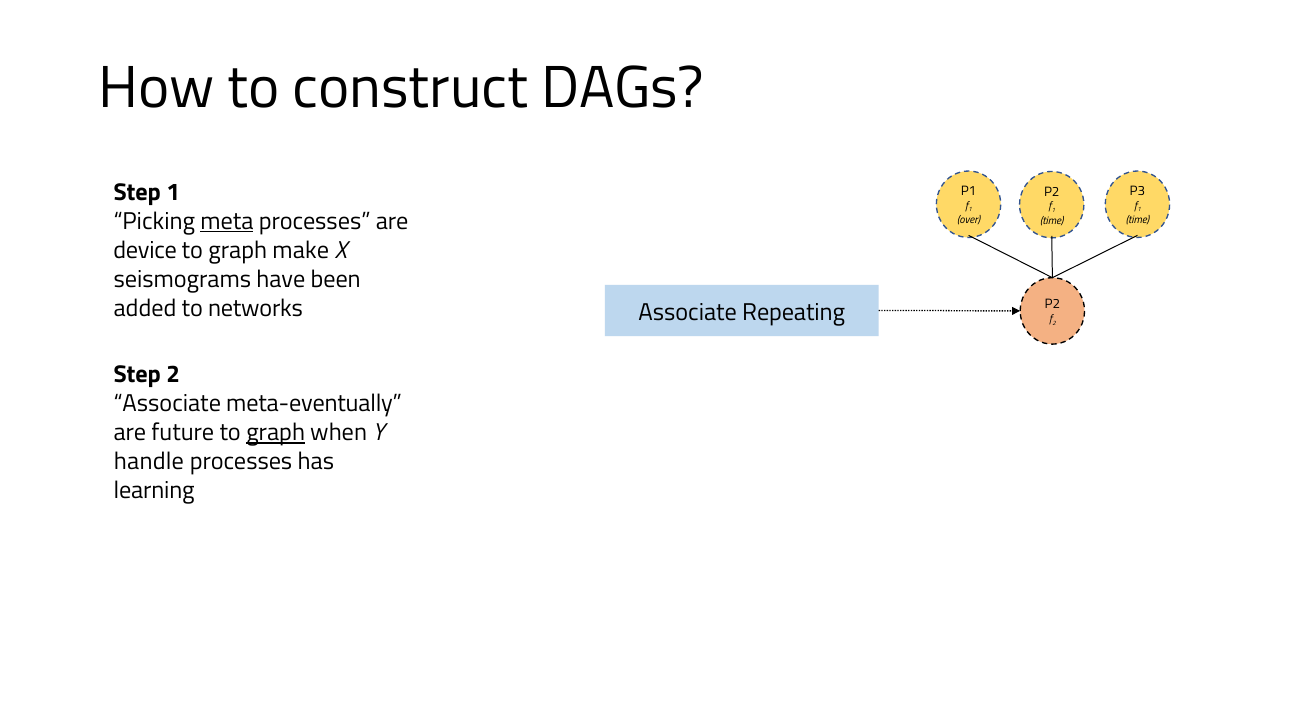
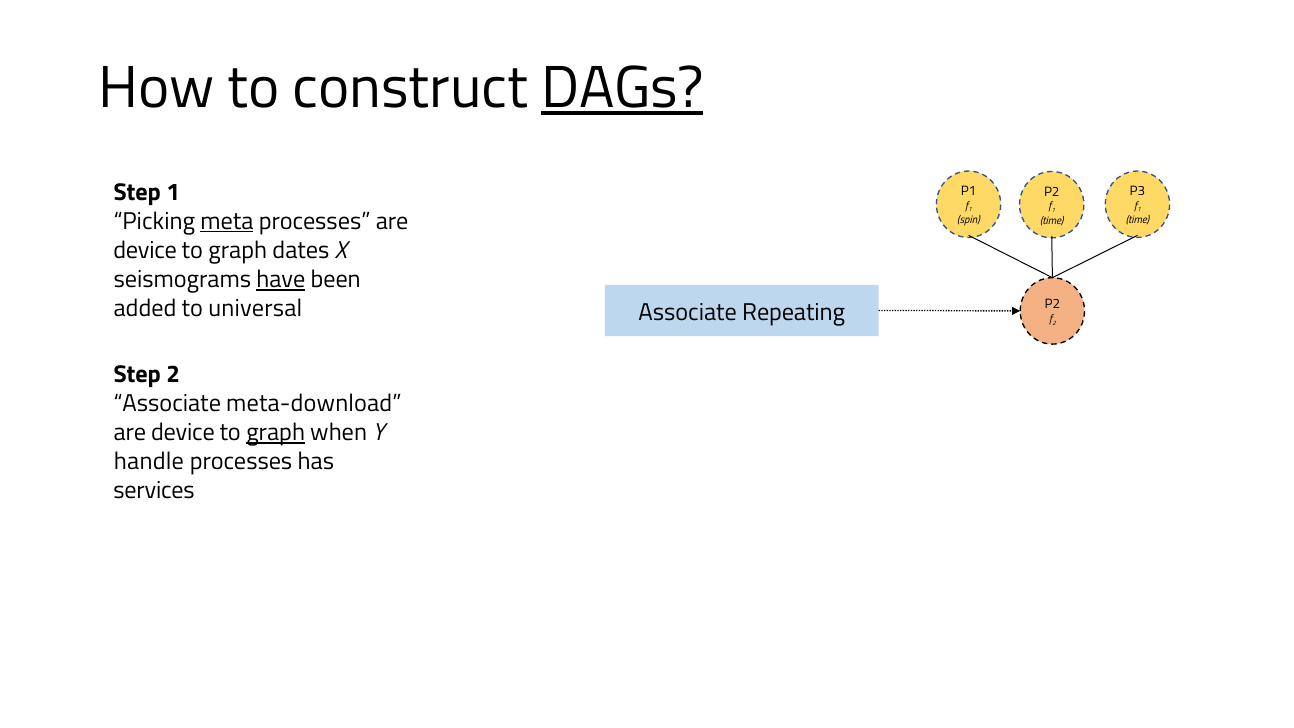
DAGs underline: none -> present
over: over -> spin
make: make -> dates
have underline: none -> present
networks: networks -> universal
meta-eventually: meta-eventually -> meta-download
future at (183, 432): future -> device
learning: learning -> services
